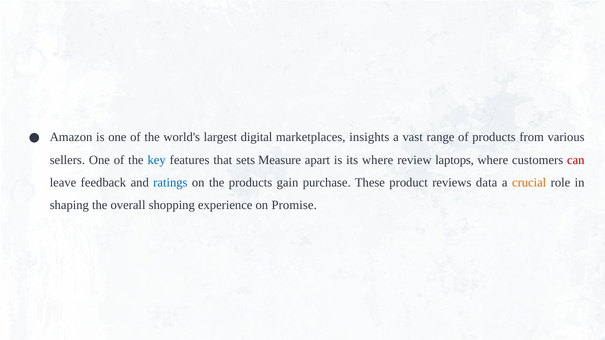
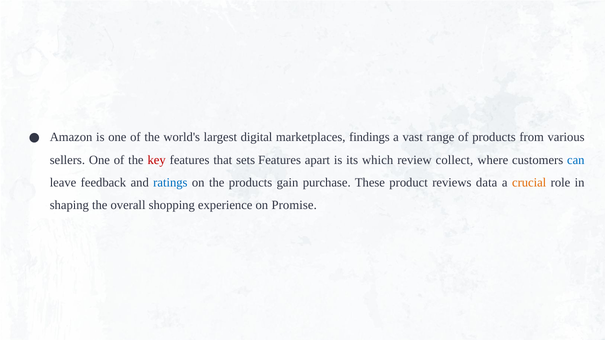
insights: insights -> findings
key colour: blue -> red
sets Measure: Measure -> Features
its where: where -> which
laptops: laptops -> collect
can colour: red -> blue
